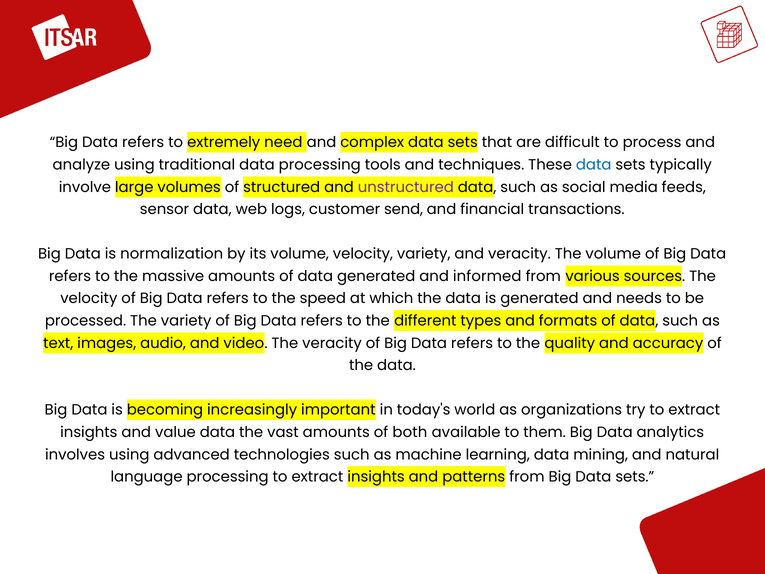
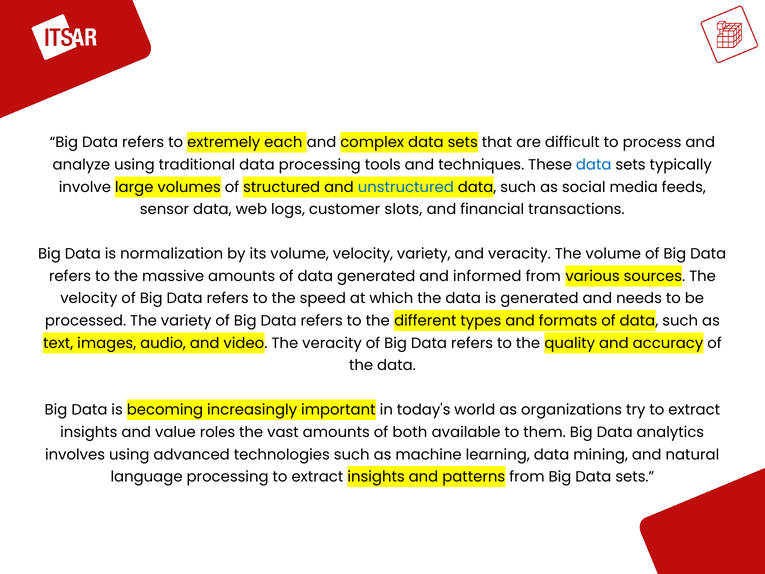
need: need -> each
unstructured colour: purple -> blue
send: send -> slots
value data: data -> roles
